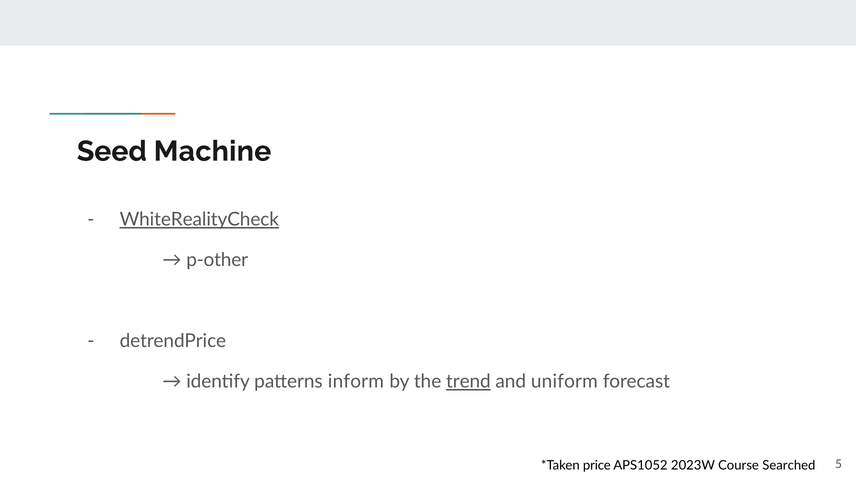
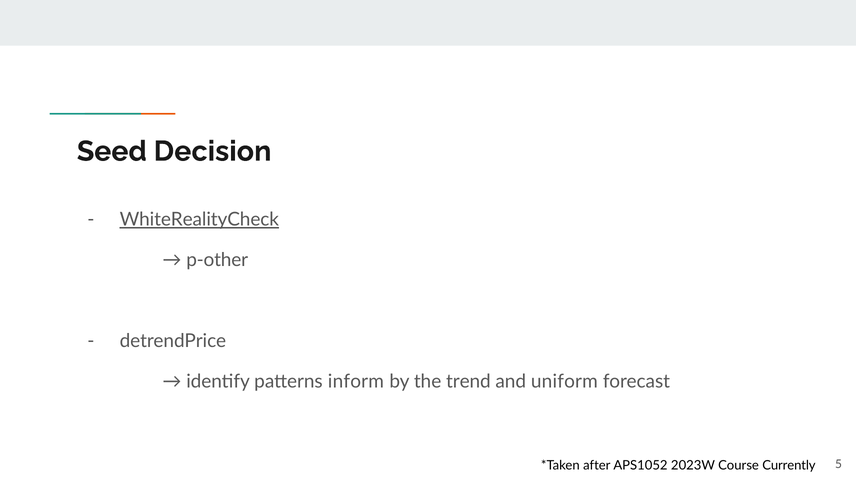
Machine: Machine -> Decision
trend underline: present -> none
price: price -> after
Searched: Searched -> Currently
